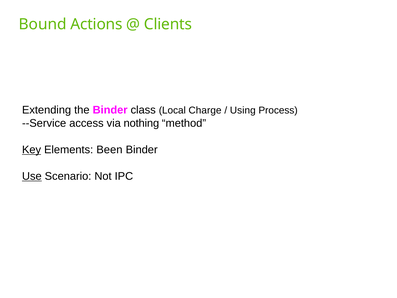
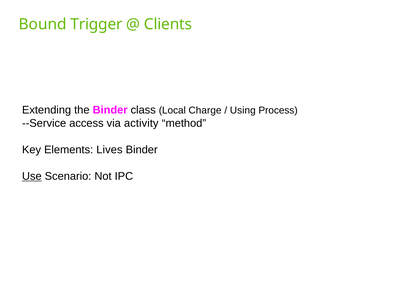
Actions: Actions -> Trigger
nothing: nothing -> activity
Key underline: present -> none
Been: Been -> Lives
